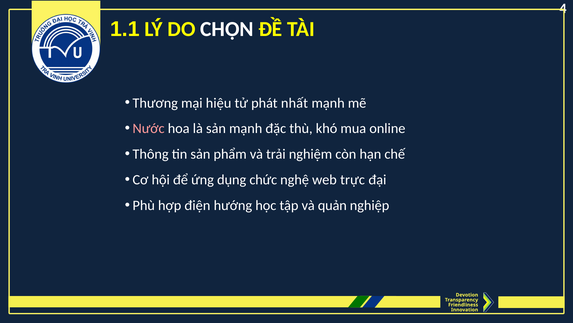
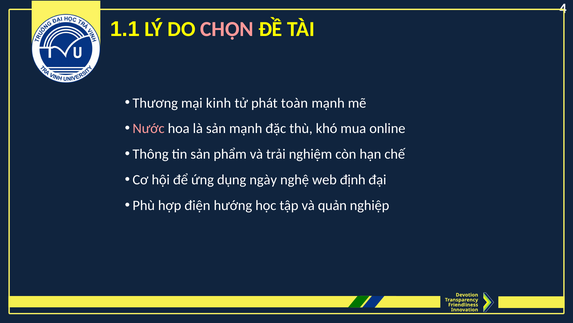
CHỌN colour: white -> pink
hiệu: hiệu -> kinh
nhất: nhất -> toàn
chức: chức -> ngày
trực: trực -> định
